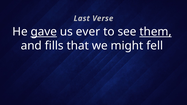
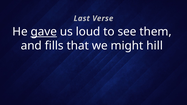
ever: ever -> loud
them underline: present -> none
fell: fell -> hill
